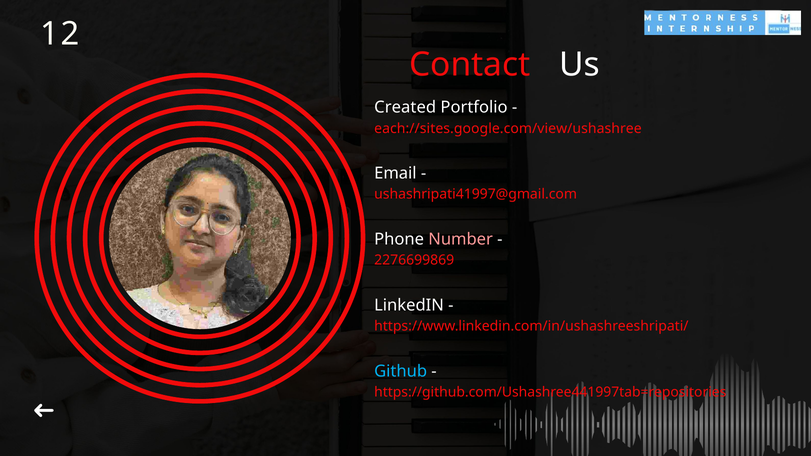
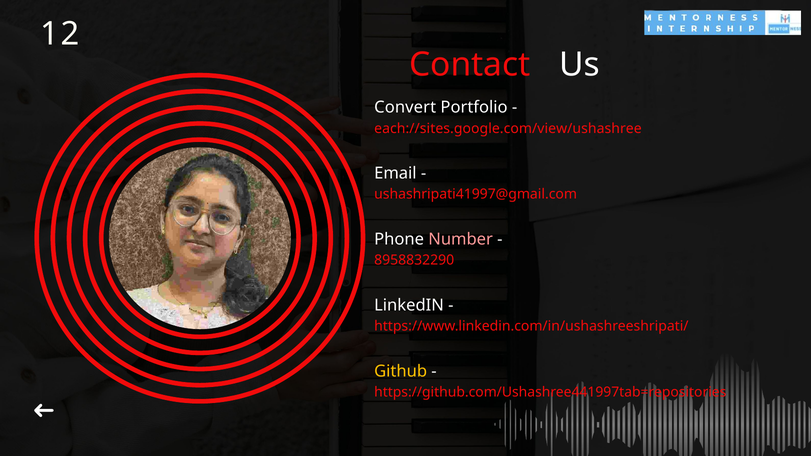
Created: Created -> Convert
2276699869: 2276699869 -> 8958832290
Github colour: light blue -> yellow
